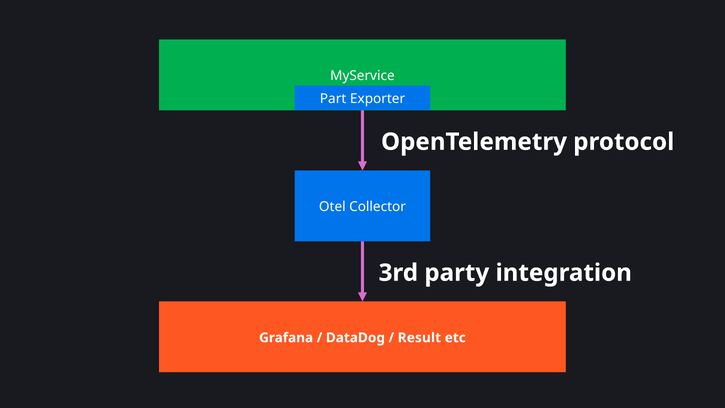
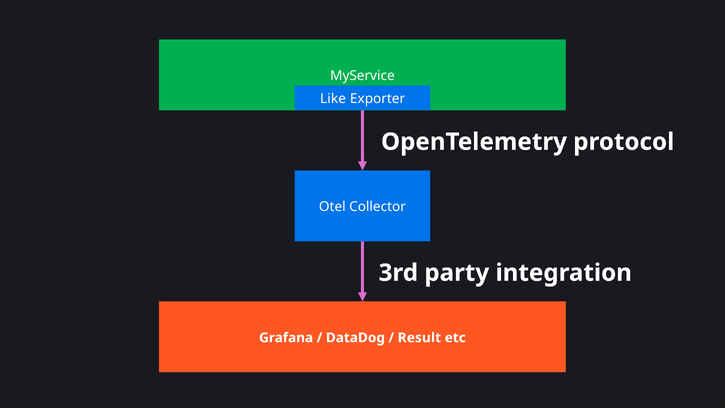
Part: Part -> Like
